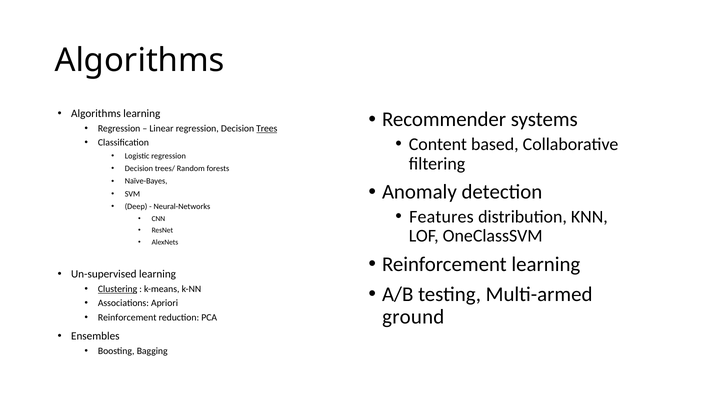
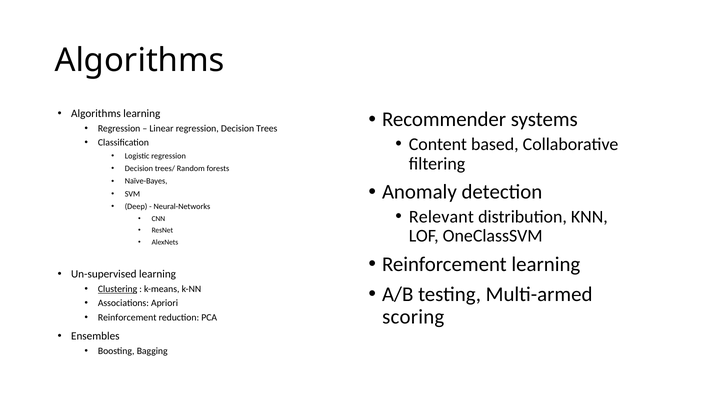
Trees underline: present -> none
Features: Features -> Relevant
ground: ground -> scoring
